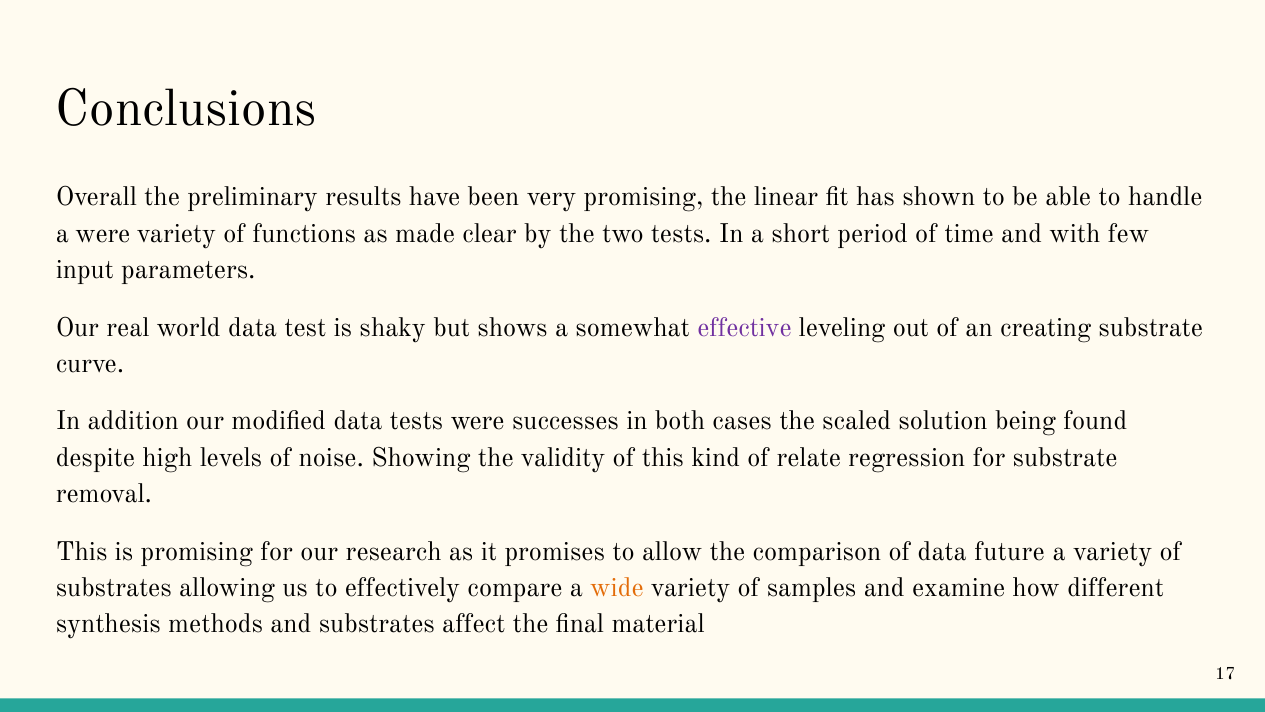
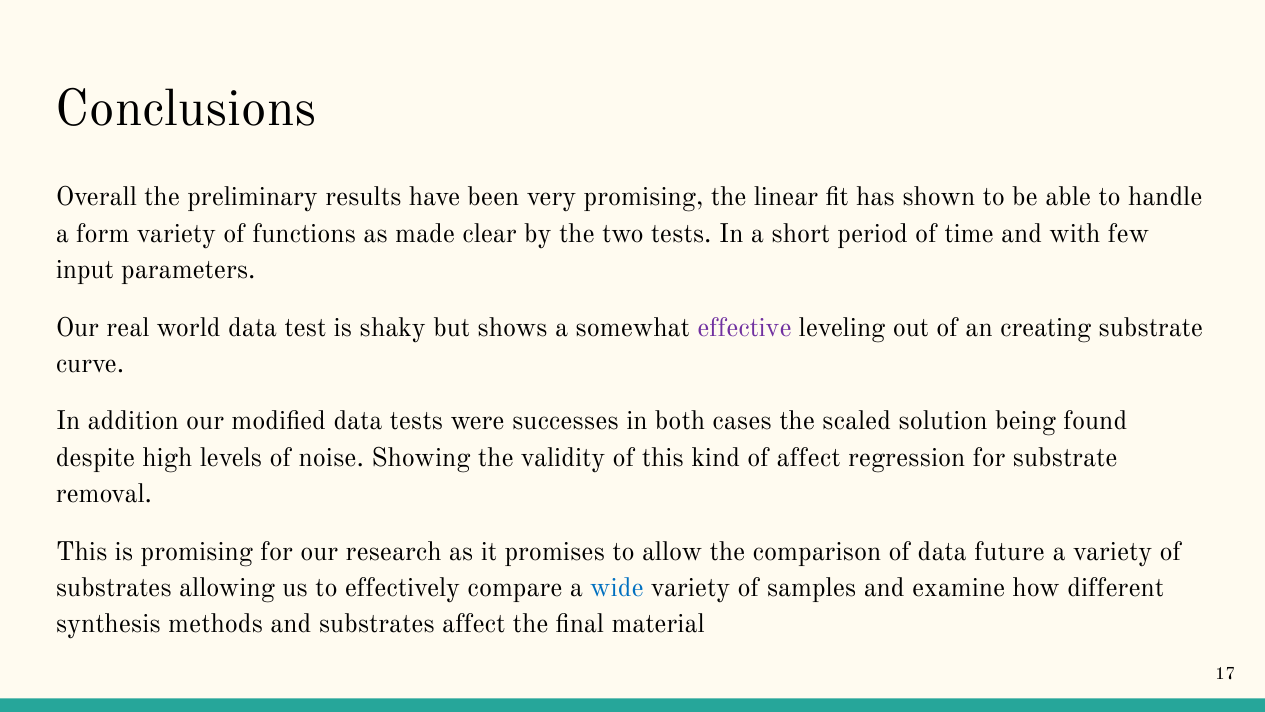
a were: were -> form
of relate: relate -> affect
wide colour: orange -> blue
